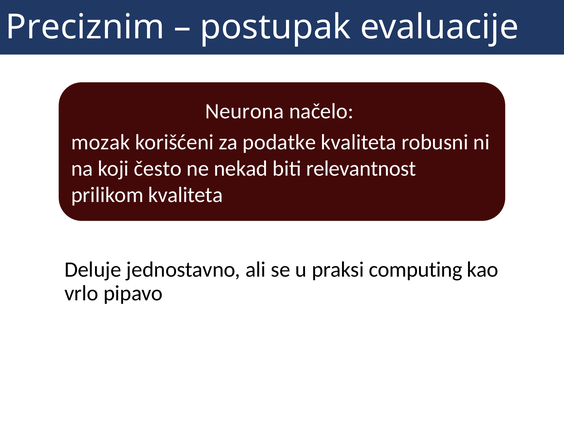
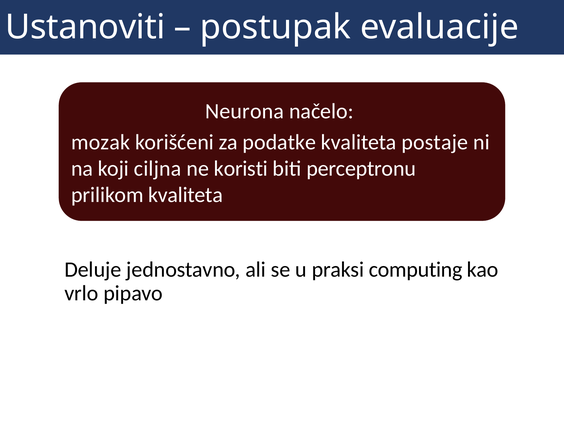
Preciznim: Preciznim -> Ustanoviti
robusni: robusni -> postaje
često: često -> ciljna
nekad: nekad -> koristi
relevantnost: relevantnost -> perceptronu
